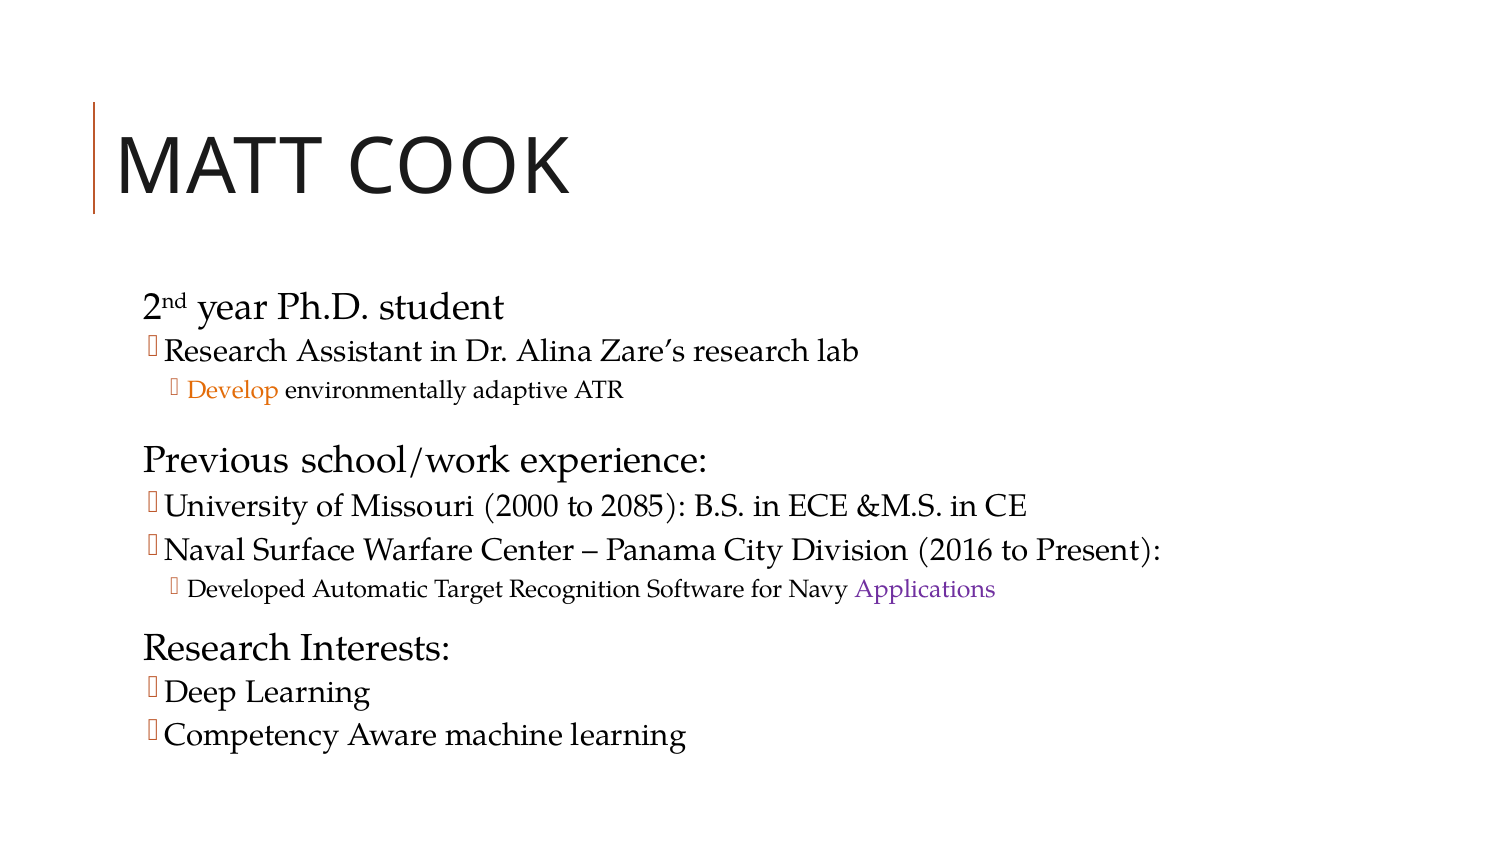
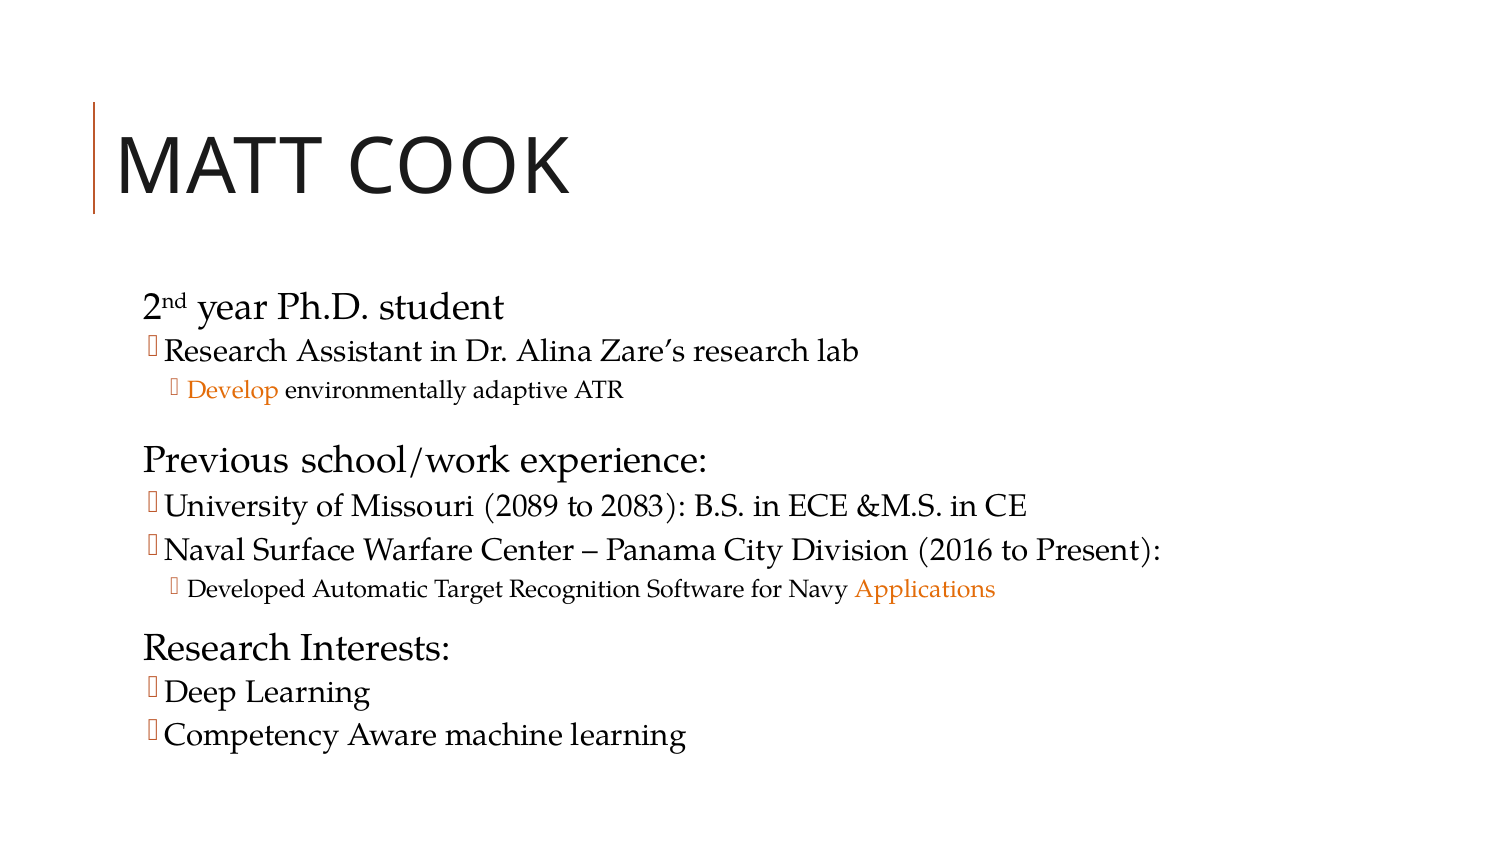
2000: 2000 -> 2089
2085: 2085 -> 2083
Applications colour: purple -> orange
